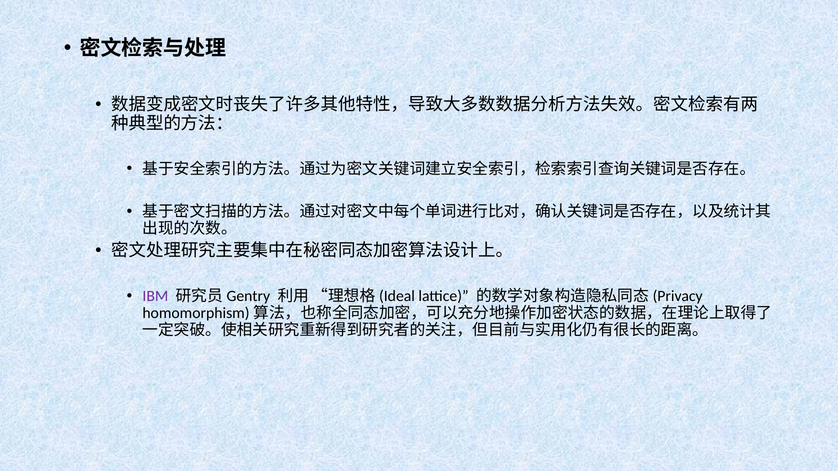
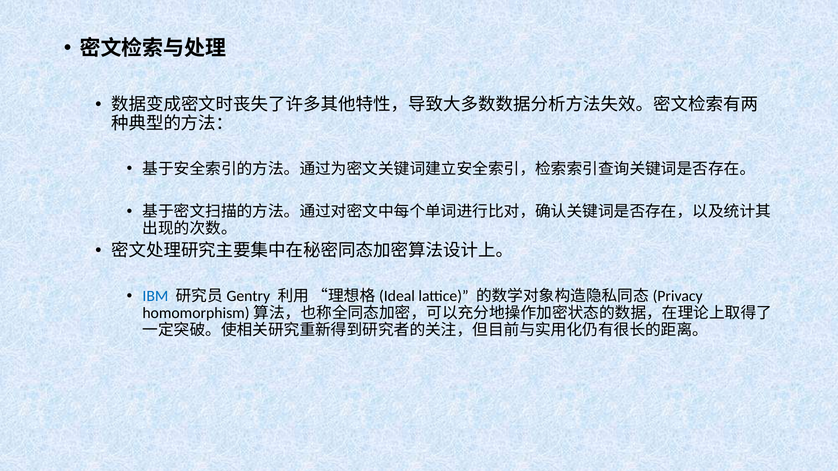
IBM colour: purple -> blue
